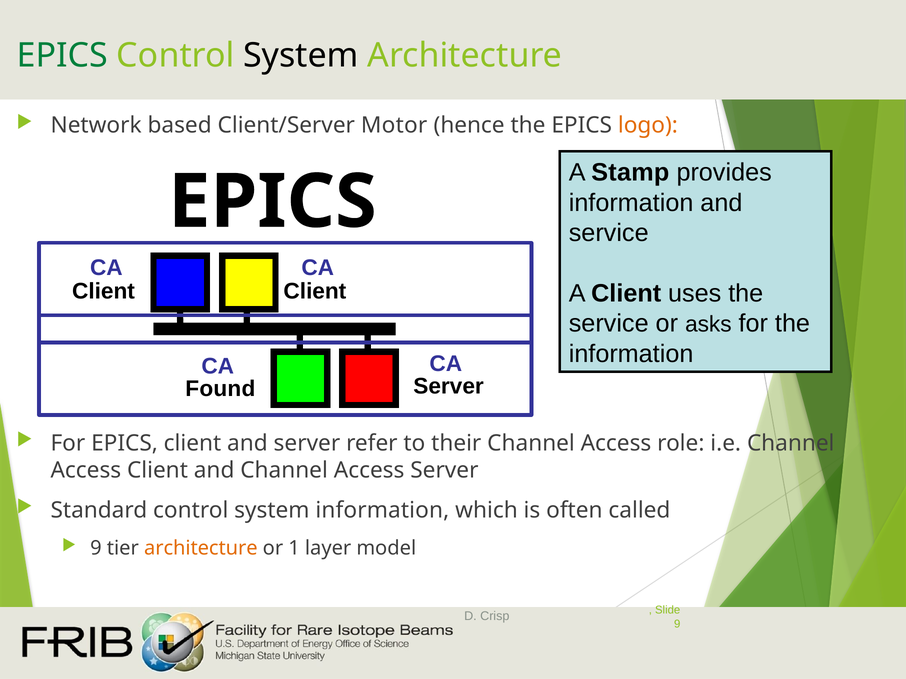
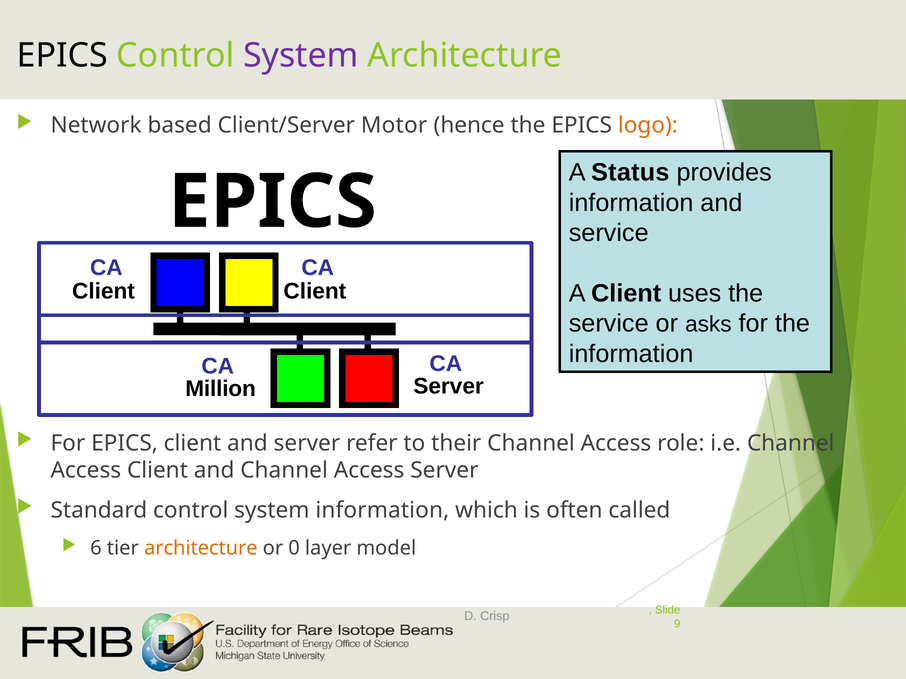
EPICS at (62, 56) colour: green -> black
System at (301, 56) colour: black -> purple
Stamp: Stamp -> Status
Found: Found -> Million
9 at (96, 549): 9 -> 6
1: 1 -> 0
